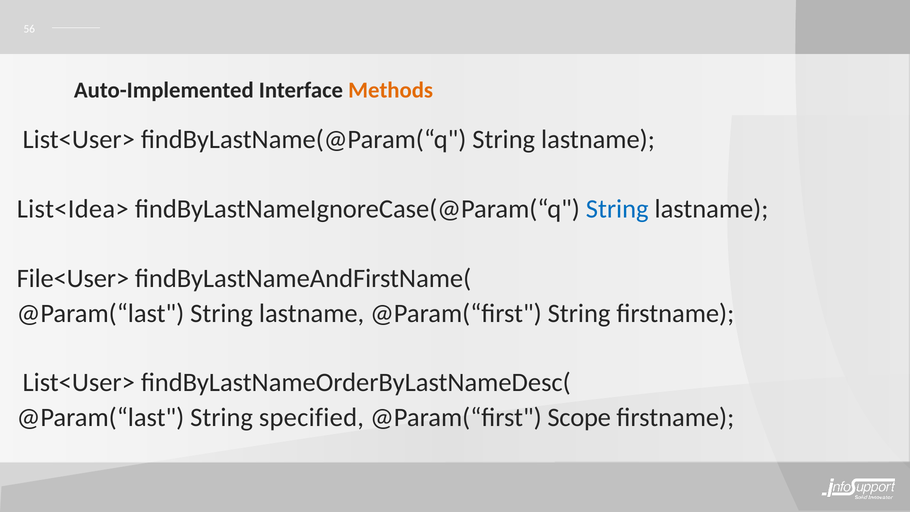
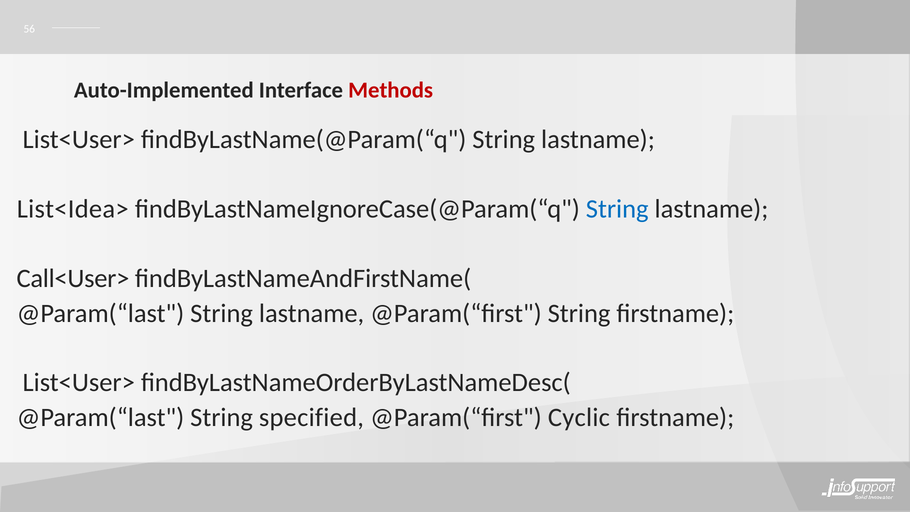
Methods colour: orange -> red
File<User>: File<User> -> Call<User>
Scope: Scope -> Cyclic
